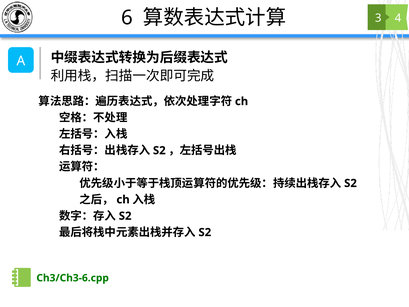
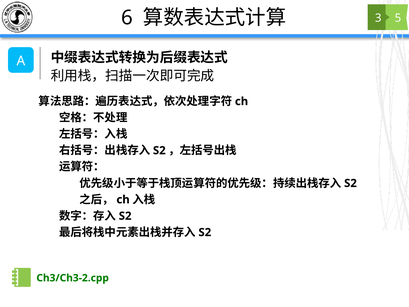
4: 4 -> 5
Ch3/Ch3-6.cpp: Ch3/Ch3-6.cpp -> Ch3/Ch3-2.cpp
